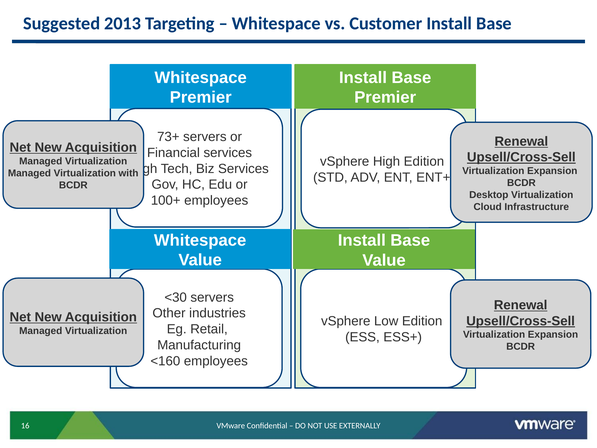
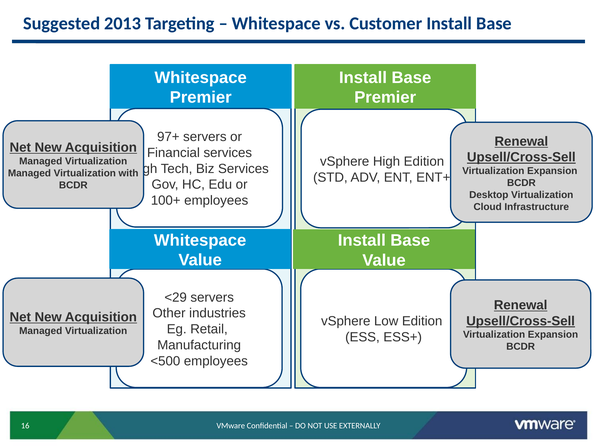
73+: 73+ -> 97+
<30: <30 -> <29
<160: <160 -> <500
